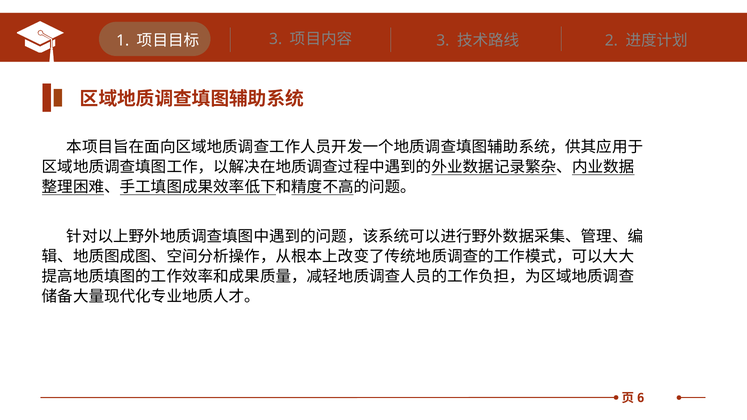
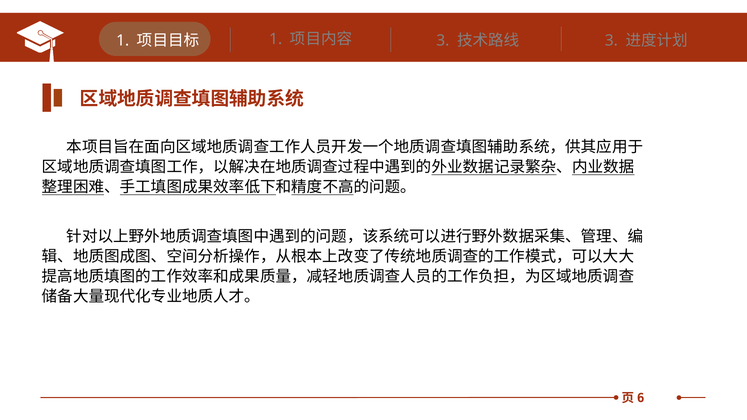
3 at (276, 39): 3 -> 1
2 at (611, 41): 2 -> 3
